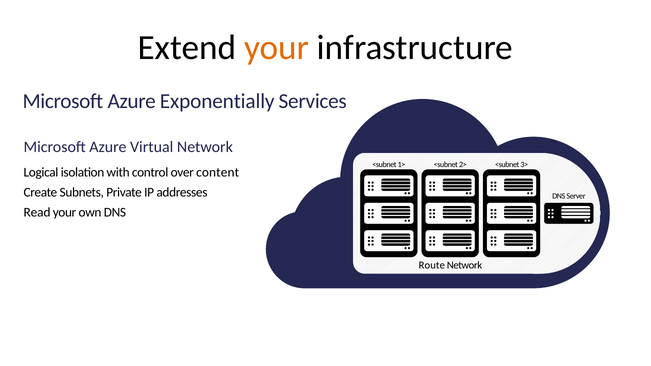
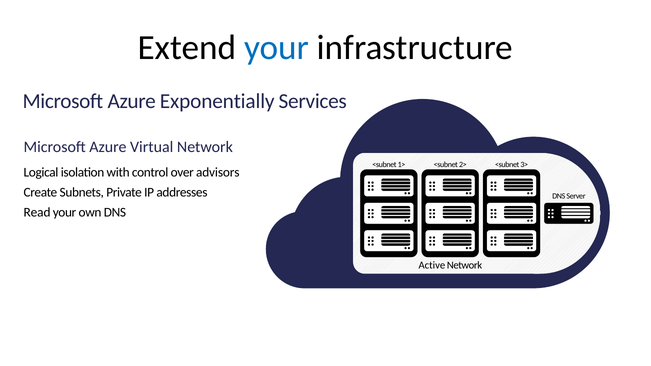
your at (277, 48) colour: orange -> blue
content: content -> advisors
Route: Route -> Active
